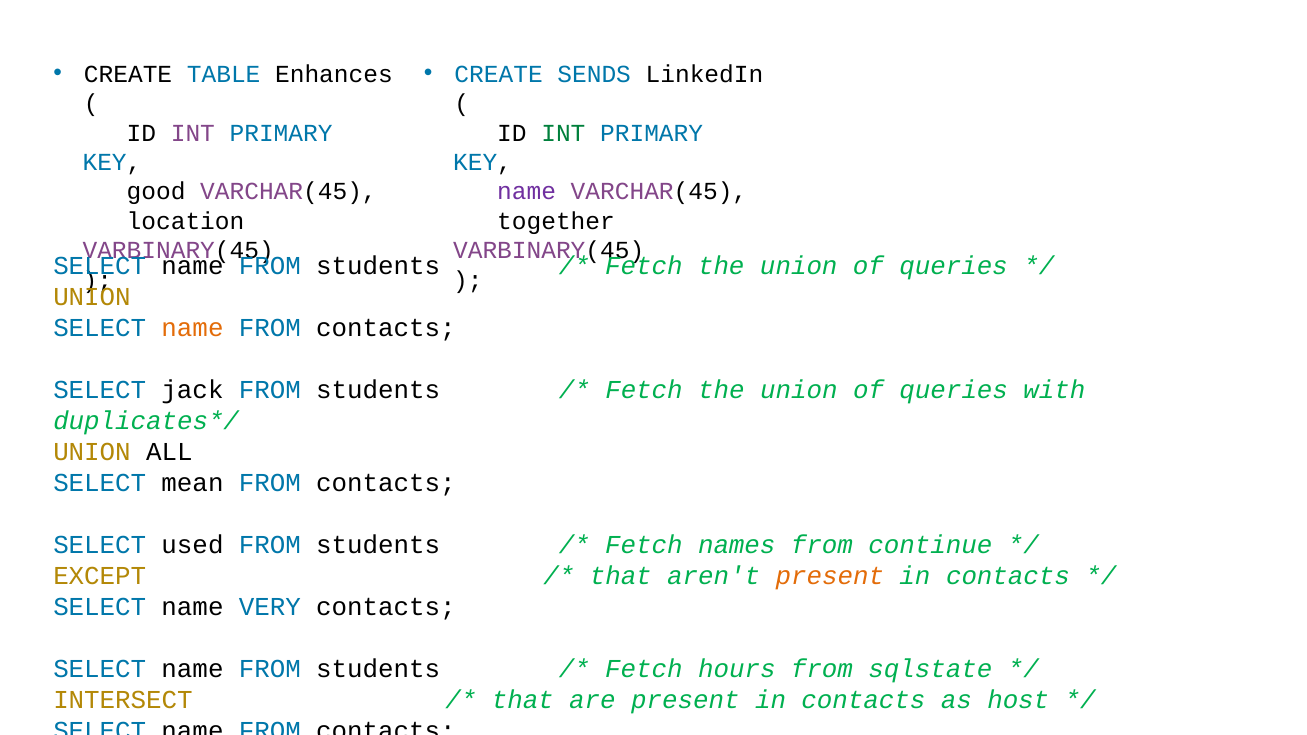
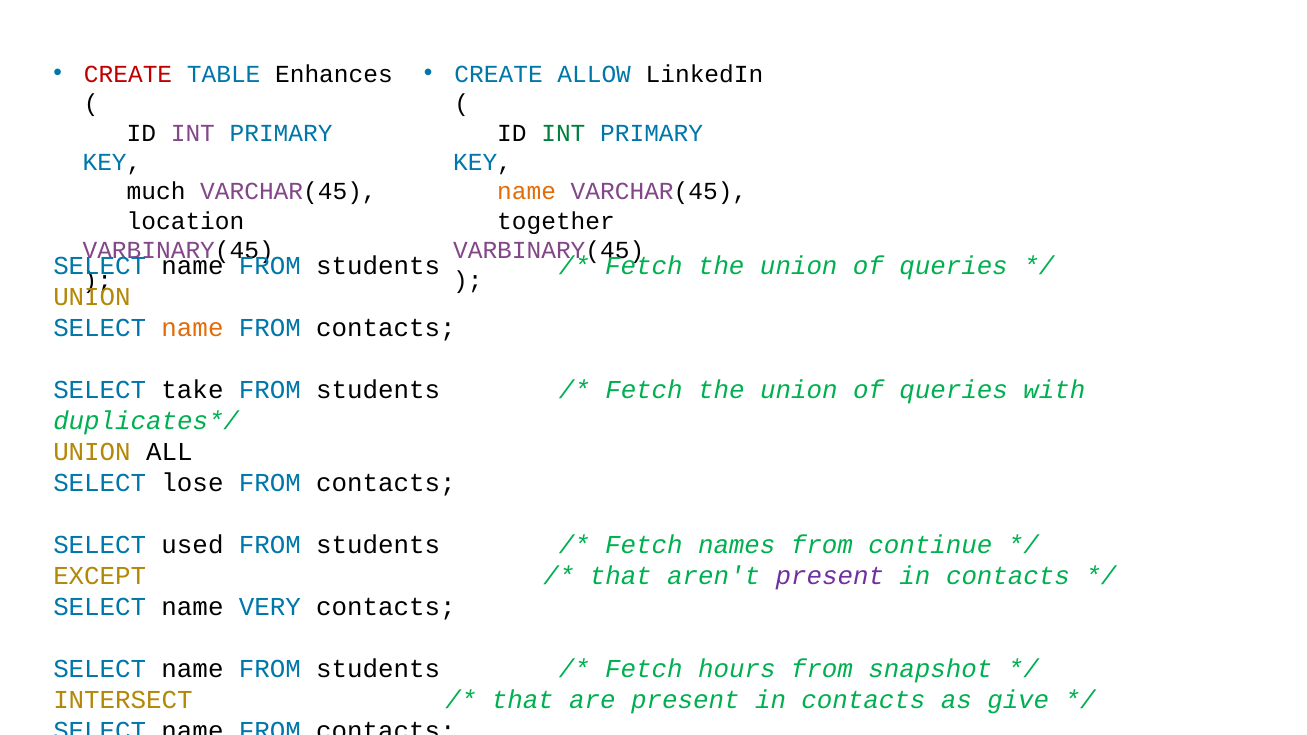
CREATE at (128, 74) colour: black -> red
SENDS: SENDS -> ALLOW
good: good -> much
name at (527, 192) colour: purple -> orange
jack: jack -> take
mean: mean -> lose
present at (830, 576) colour: orange -> purple
sqlstate: sqlstate -> snapshot
host: host -> give
